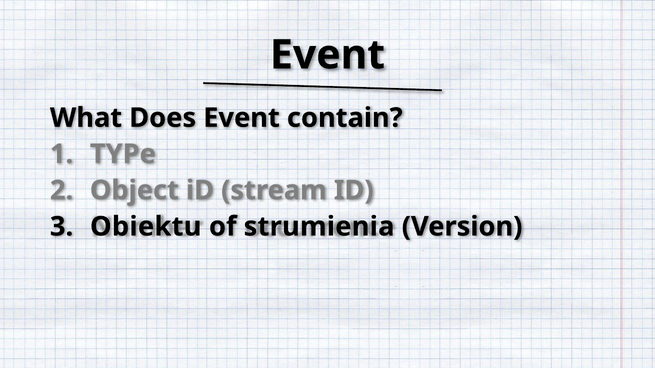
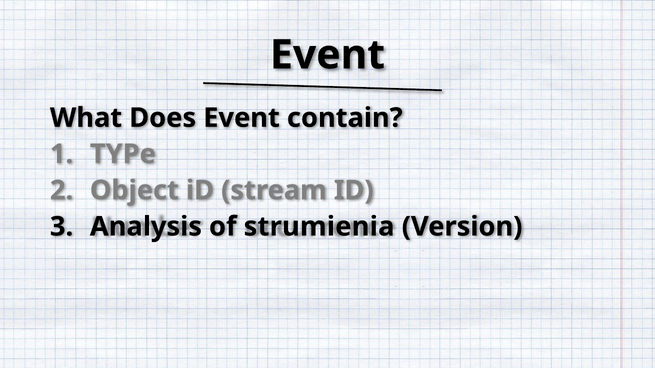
Obiektu: Obiektu -> Analysis
